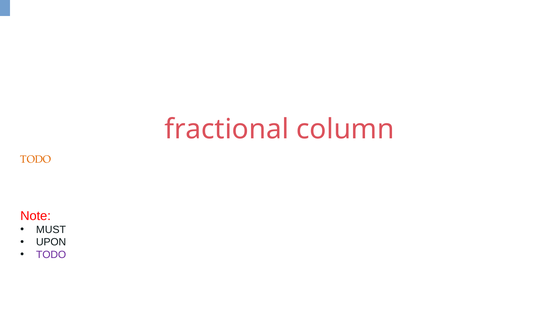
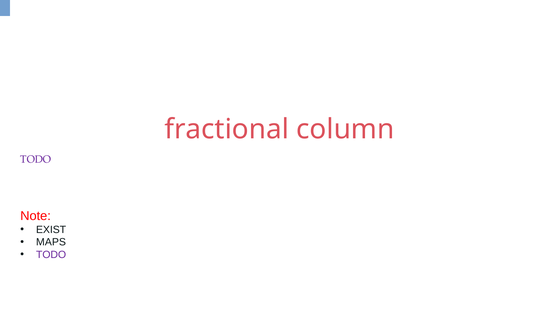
TODO at (36, 160) colour: orange -> purple
MUST: MUST -> EXIST
UPON: UPON -> MAPS
